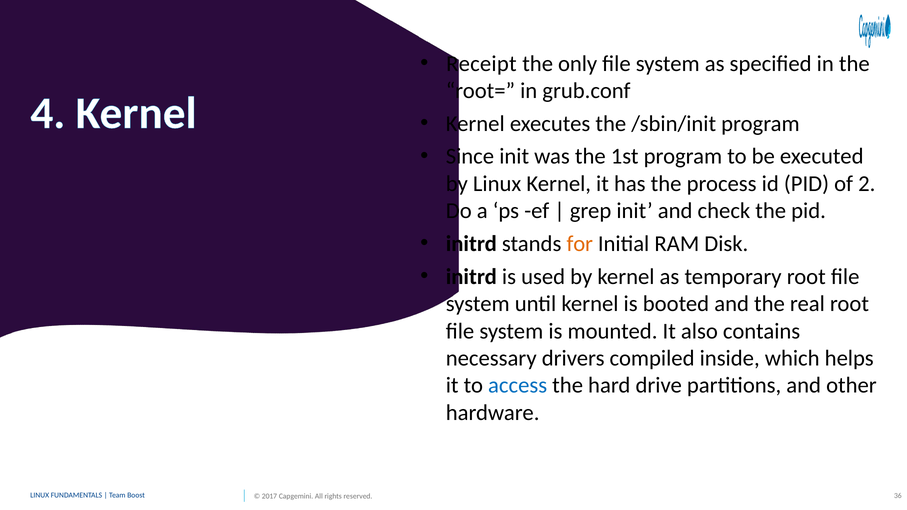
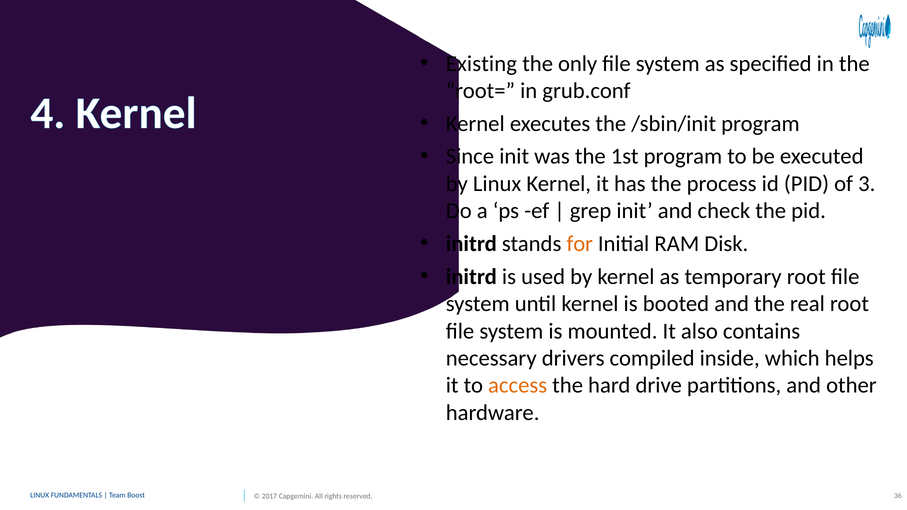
Receipt: Receipt -> Existing
2: 2 -> 3
access colour: blue -> orange
